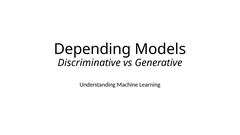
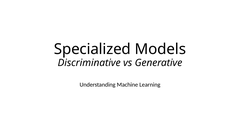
Depending: Depending -> Specialized
